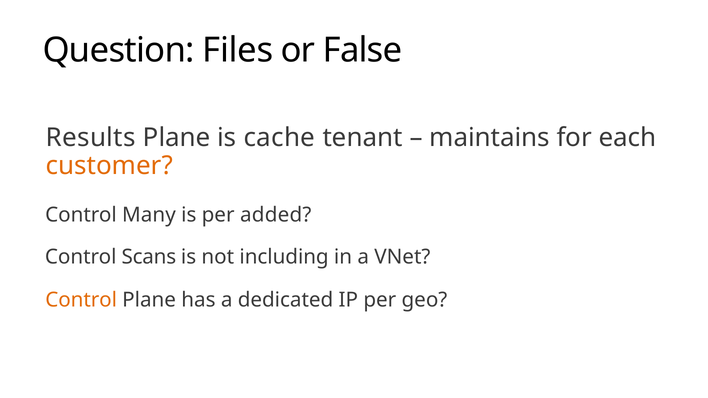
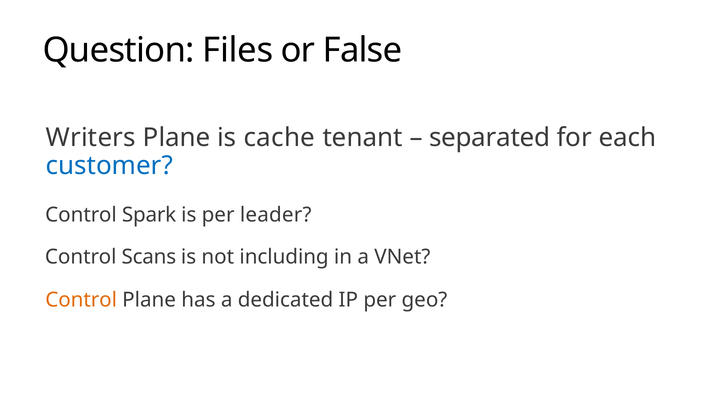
Results: Results -> Writers
maintains: maintains -> separated
customer colour: orange -> blue
Many: Many -> Spark
added: added -> leader
